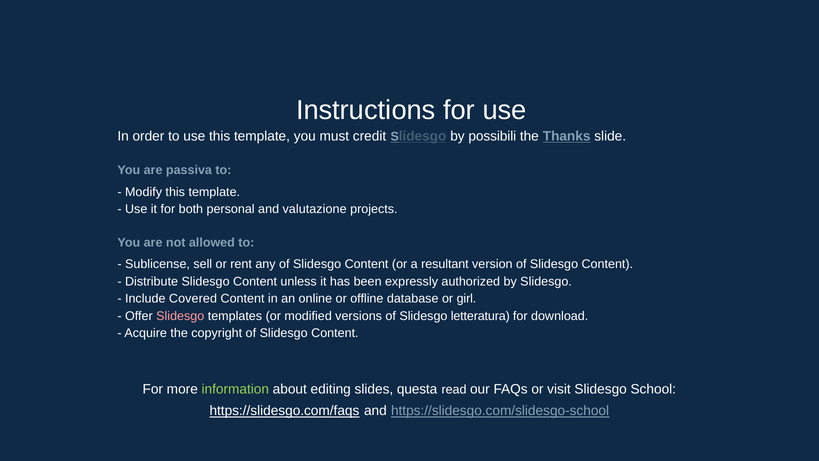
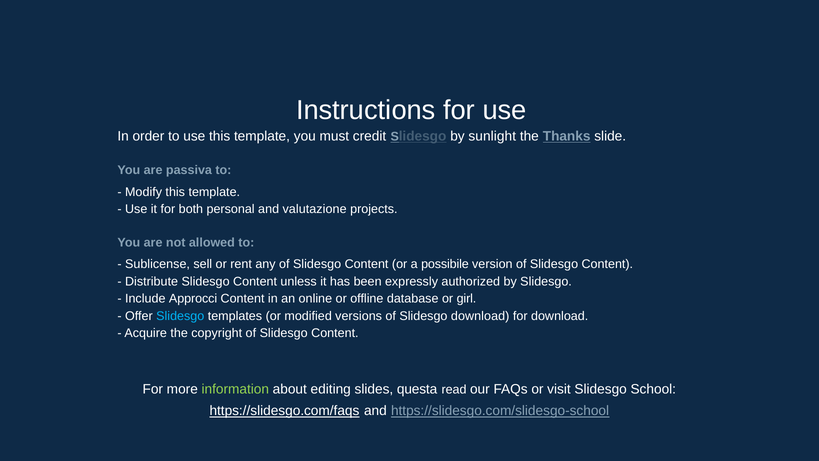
possibili: possibili -> sunlight
resultant: resultant -> possibile
Covered: Covered -> Approcci
Slidesgo at (180, 316) colour: pink -> light blue
Slidesgo letteratura: letteratura -> download
